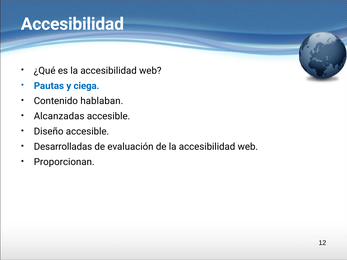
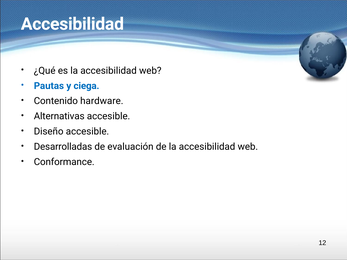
hablaban: hablaban -> hardware
Alcanzadas: Alcanzadas -> Alternativas
Proporcionan: Proporcionan -> Conformance
